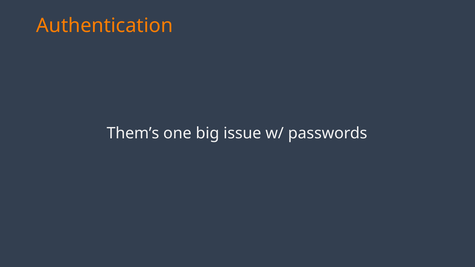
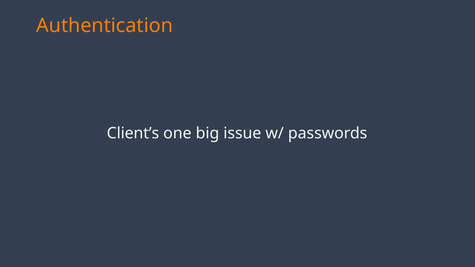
Them’s: Them’s -> Client’s
